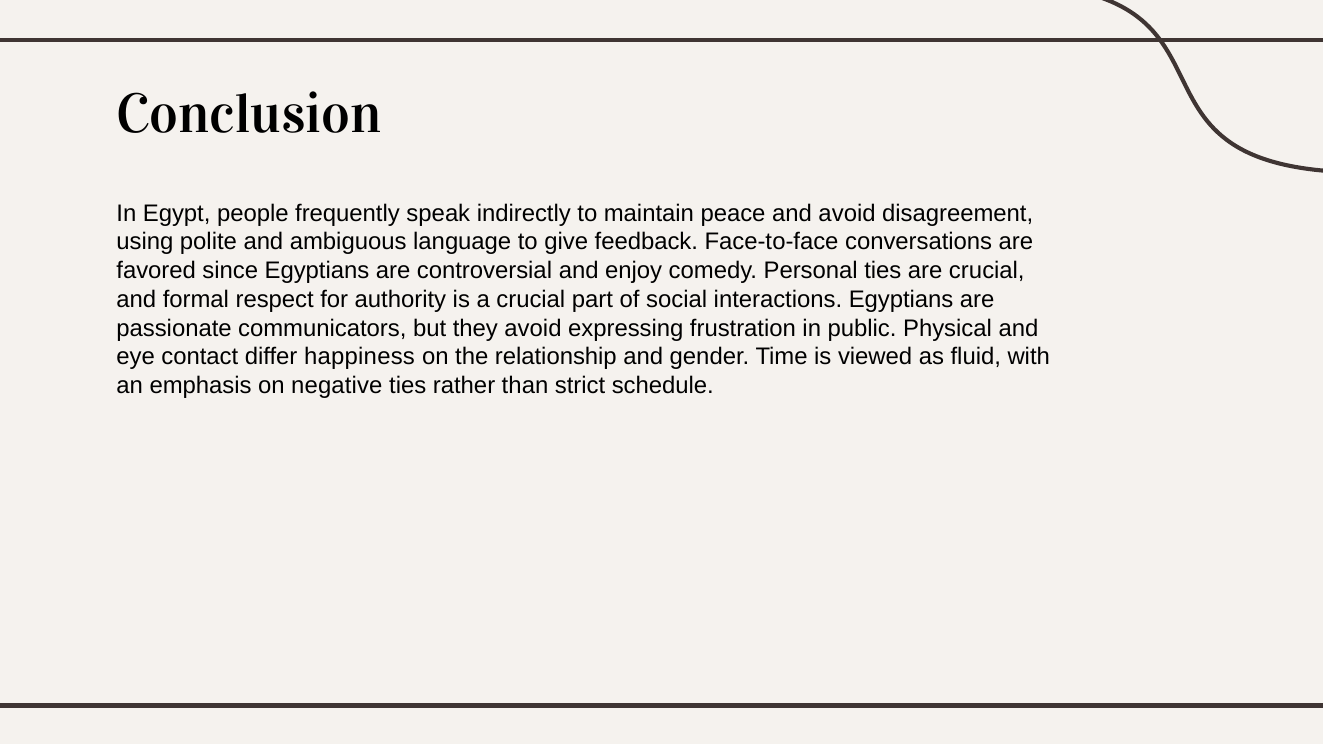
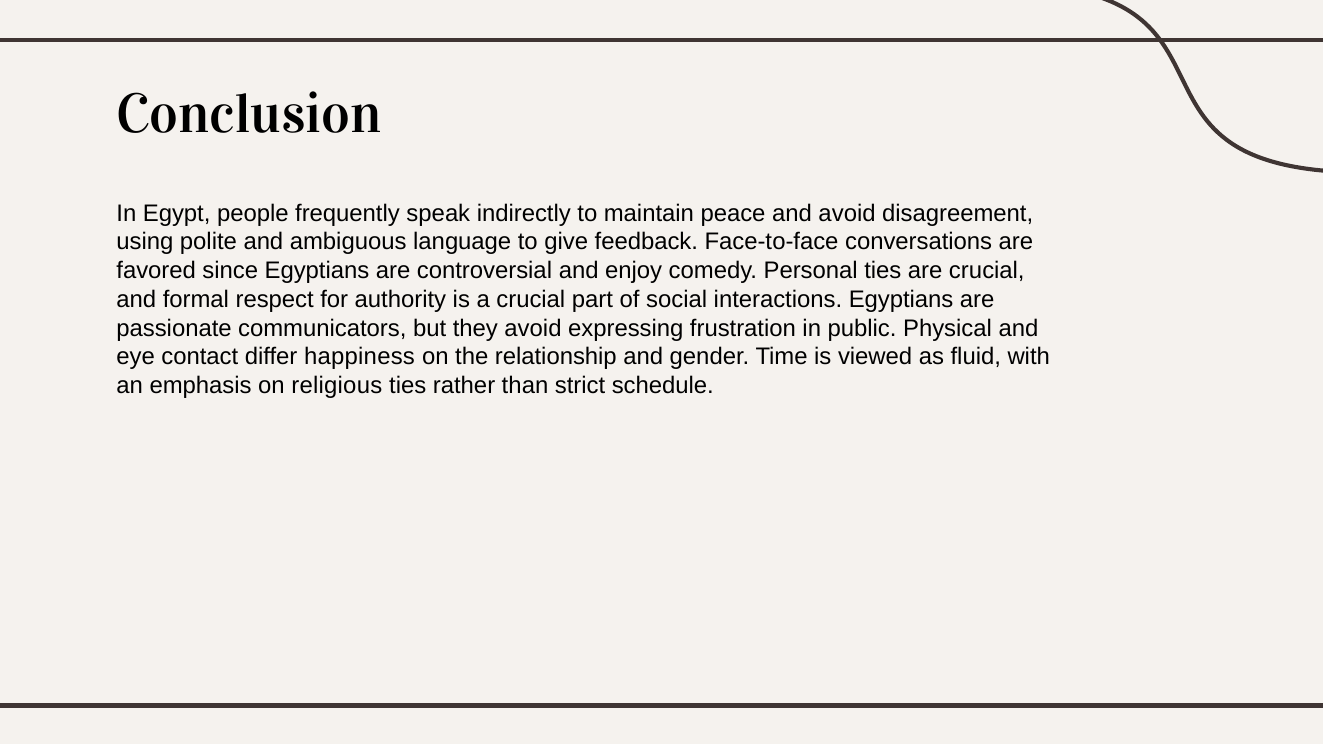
negative: negative -> religious
